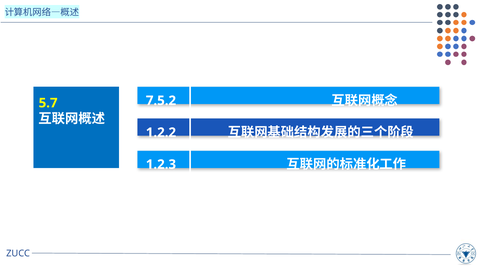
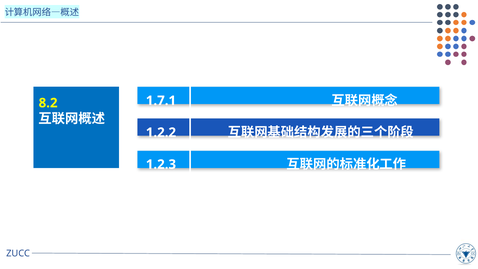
7.5.2: 7.5.2 -> 1.7.1
5.7: 5.7 -> 8.2
